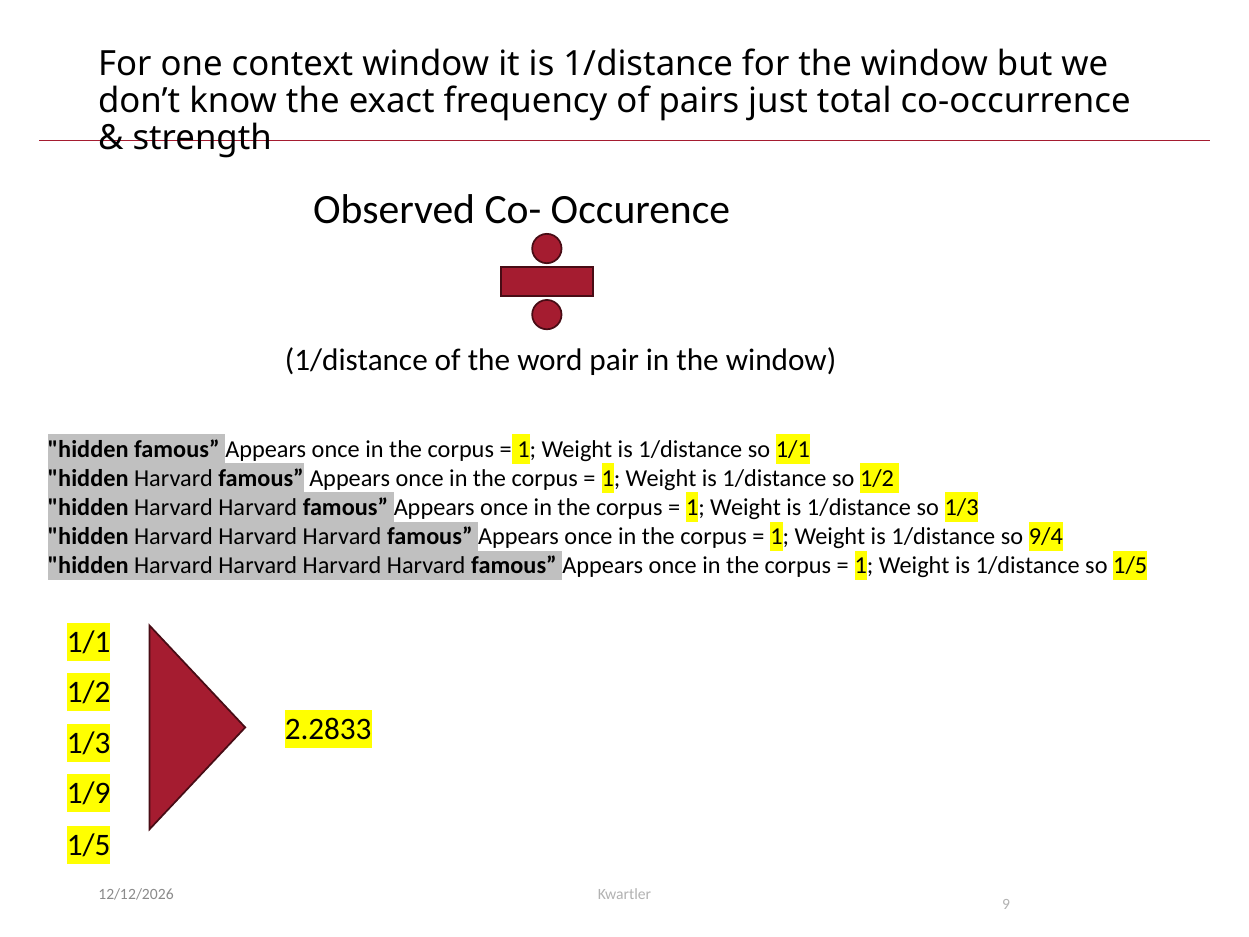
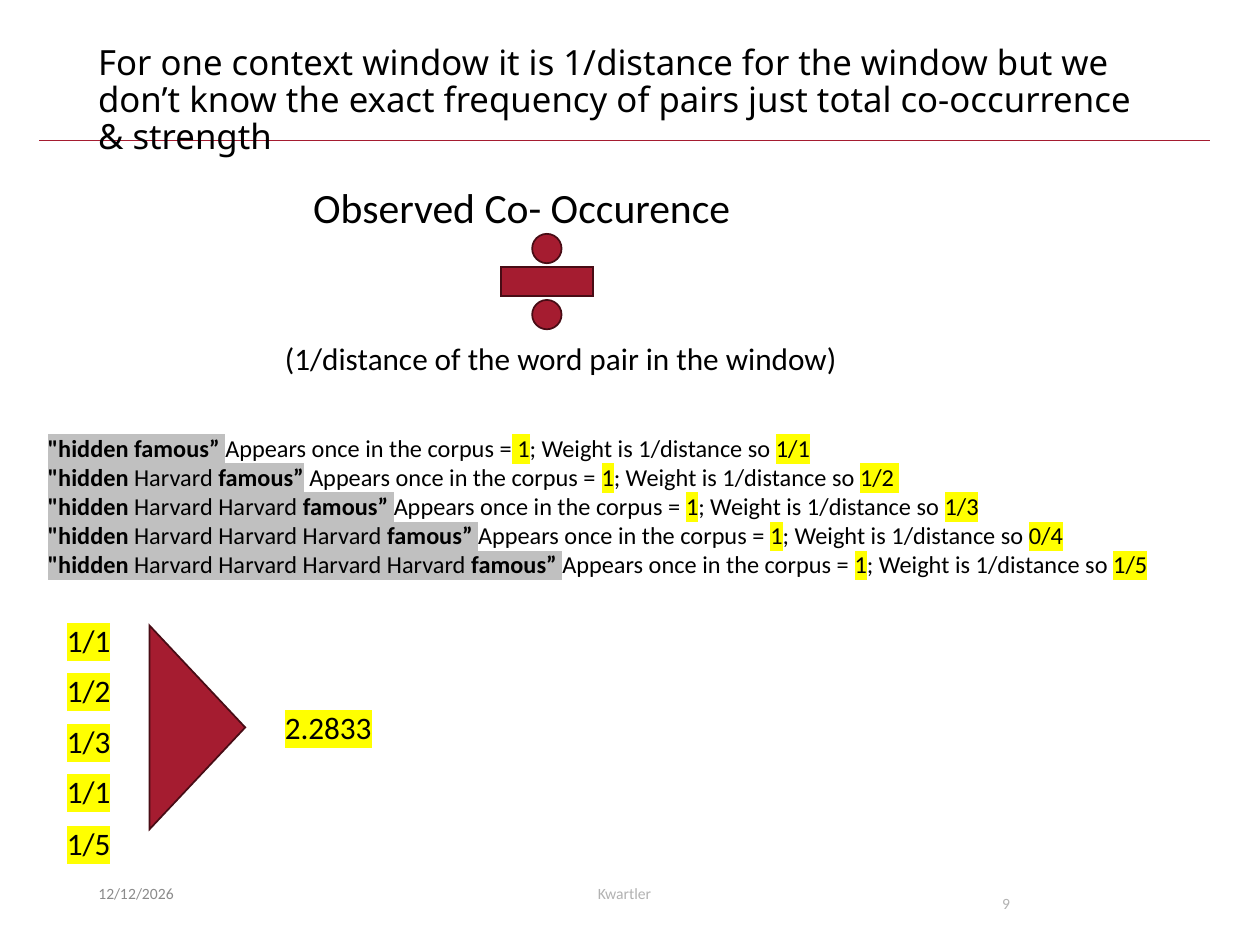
9/4: 9/4 -> 0/4
1/9 at (89, 793): 1/9 -> 1/1
